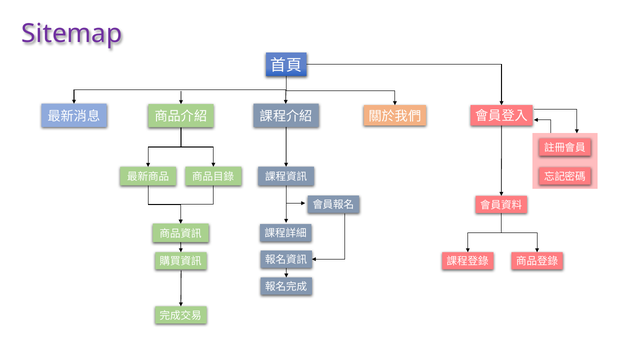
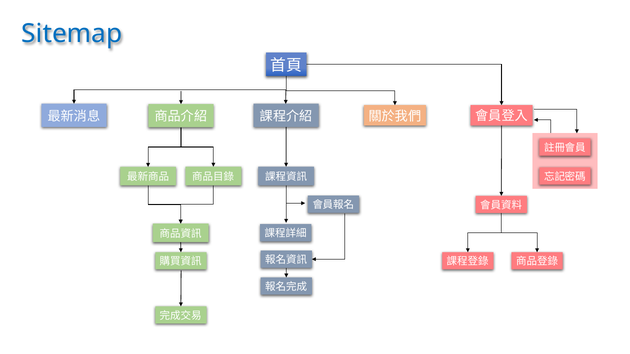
Sitemap colour: purple -> blue
